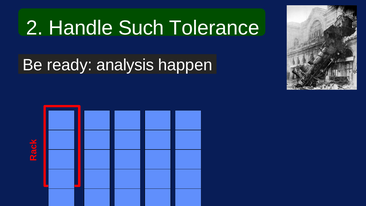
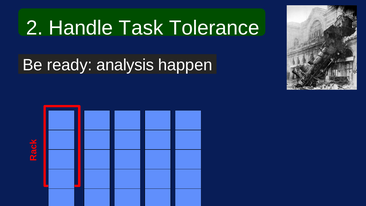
Such: Such -> Task
